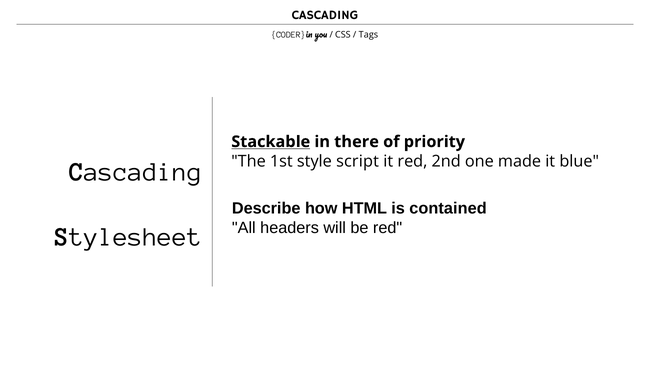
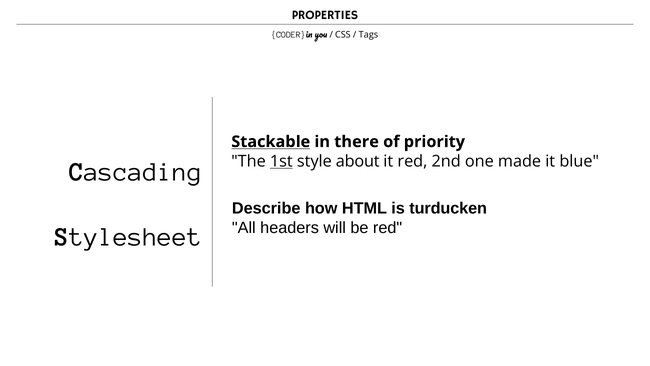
CASCADING at (325, 15): CASCADING -> PROPERTIES
1st underline: none -> present
script: script -> about
contained: contained -> turducken
